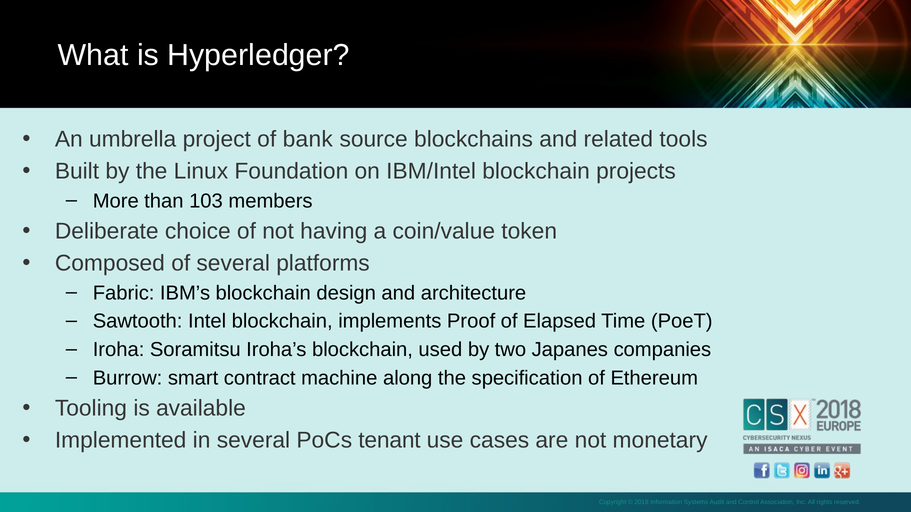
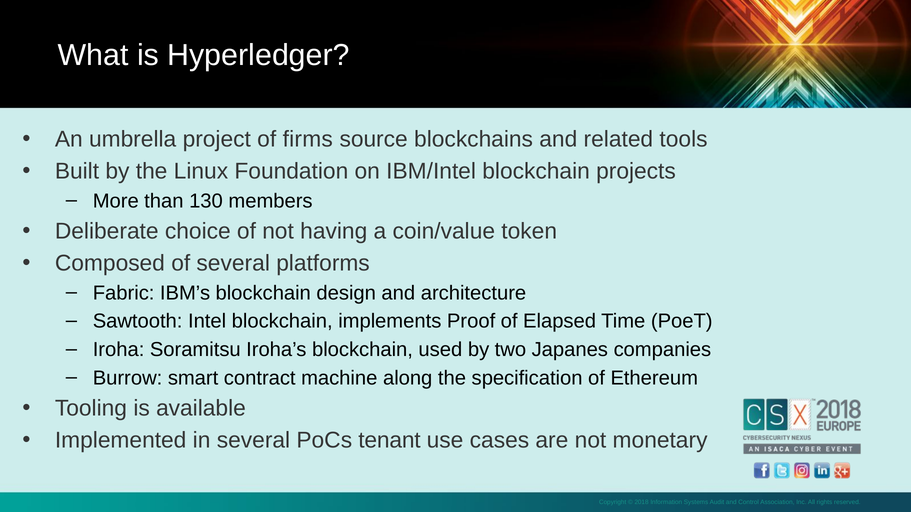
bank: bank -> firms
103: 103 -> 130
